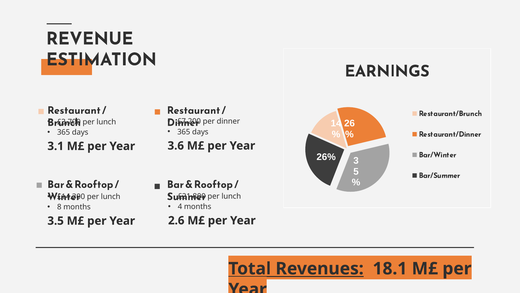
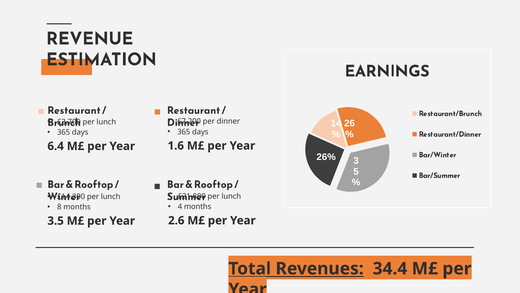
3.6: 3.6 -> 1.6
3.1: 3.1 -> 6.4
18.1: 18.1 -> 34.4
